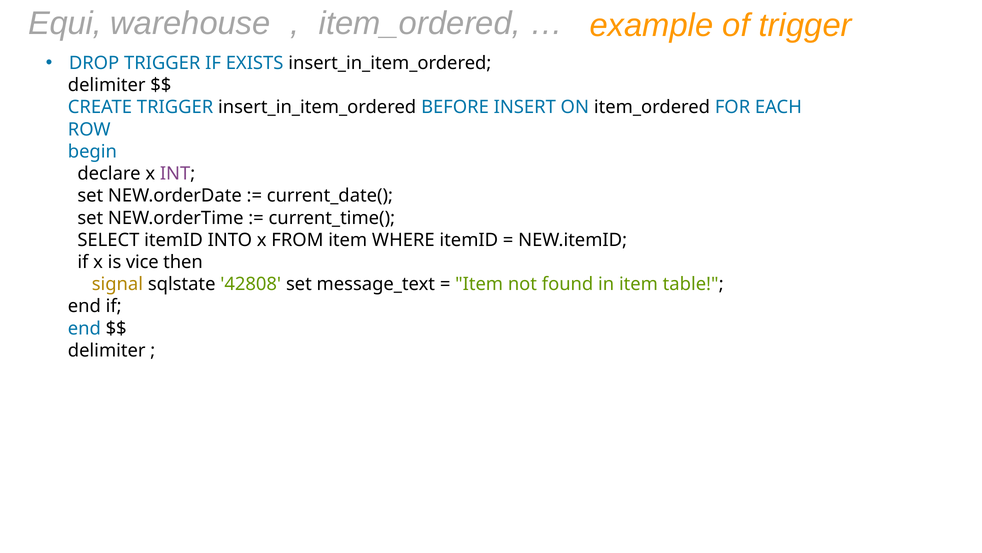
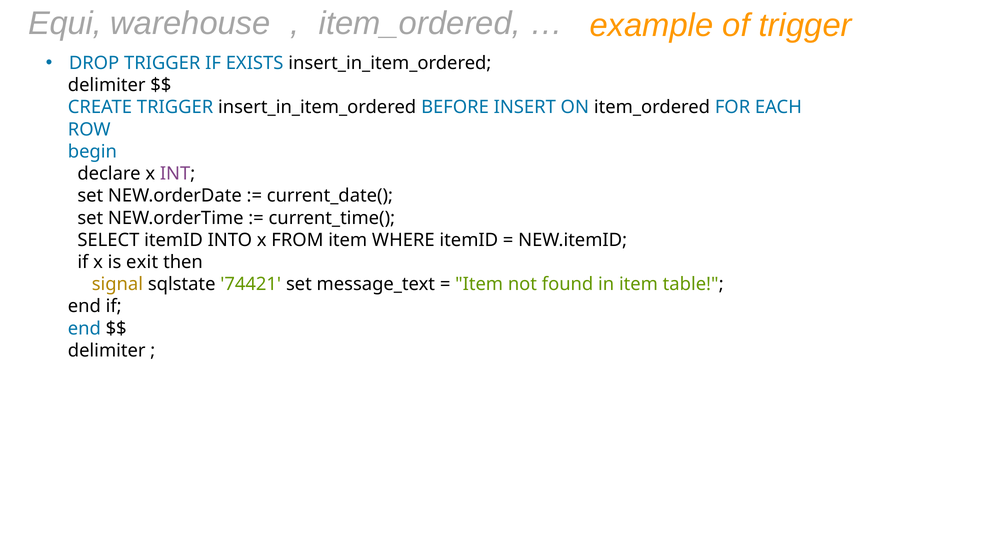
vice: vice -> exit
42808: 42808 -> 74421
